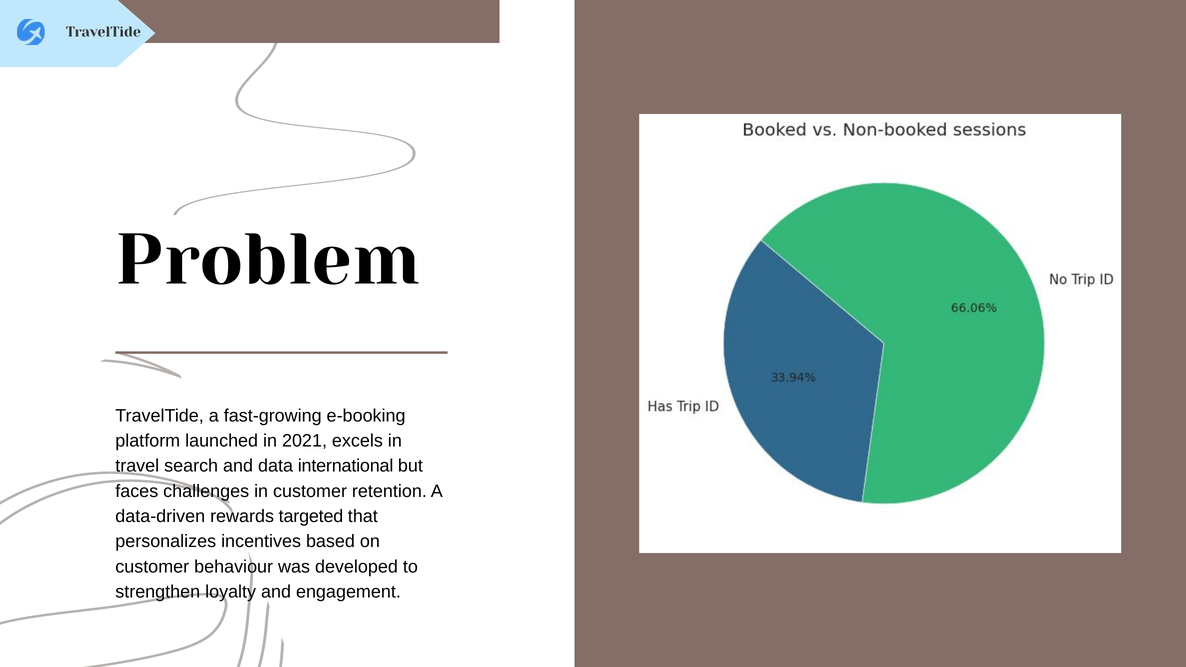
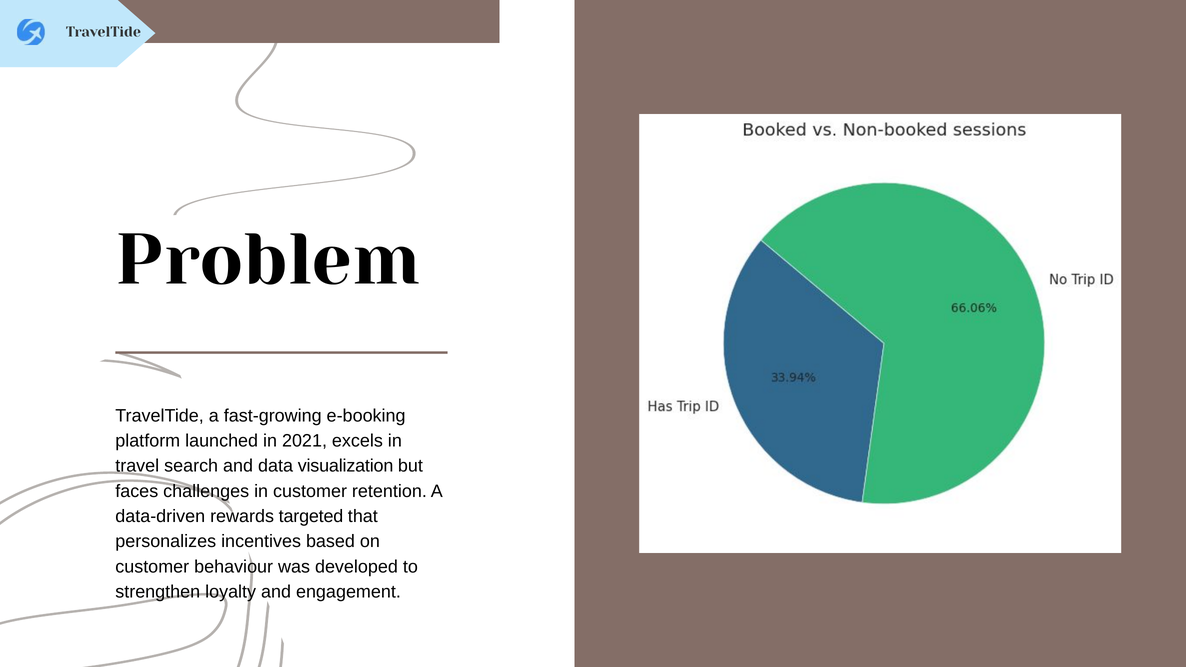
international: international -> visualization
